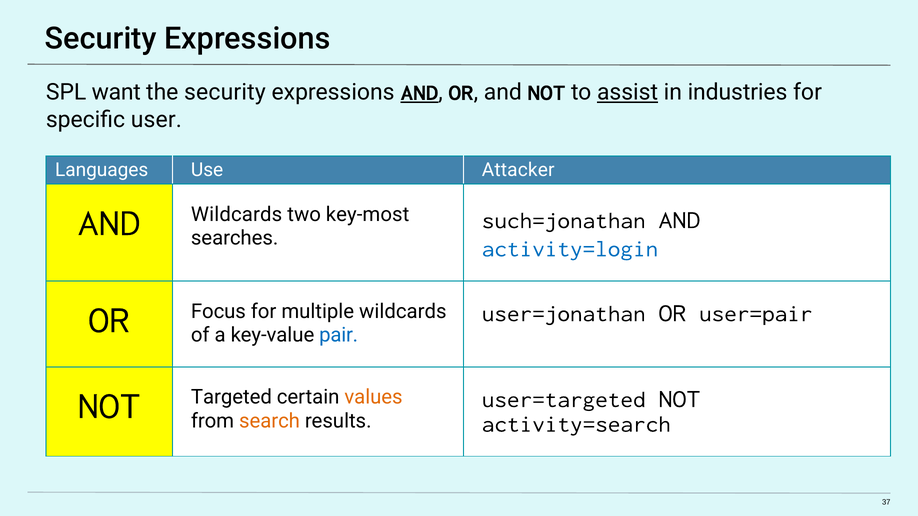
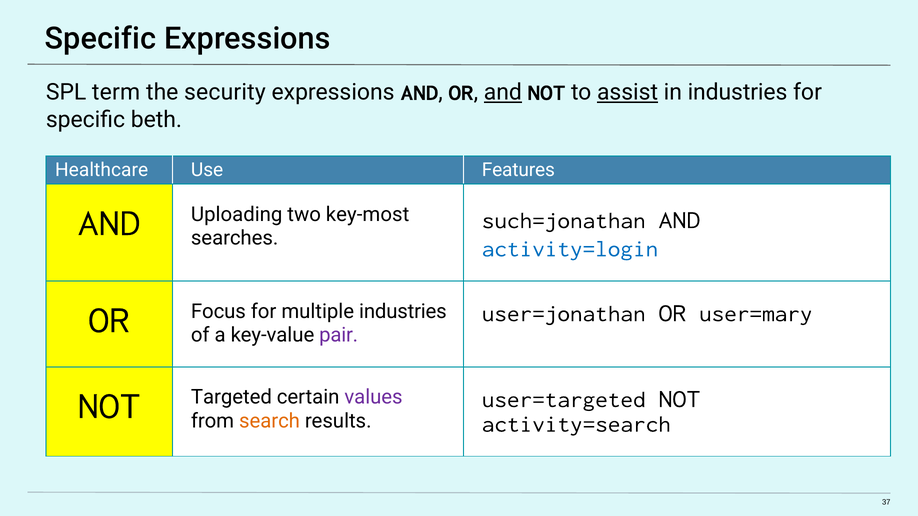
Security at (101, 39): Security -> Specific
want: want -> term
AND at (419, 92) underline: present -> none
and at (503, 92) underline: none -> present
user: user -> beth
Languages: Languages -> Healthcare
Attacker: Attacker -> Features
AND Wildcards: Wildcards -> Uploading
user=pair: user=pair -> user=mary
multiple wildcards: wildcards -> industries
pair colour: blue -> purple
values colour: orange -> purple
